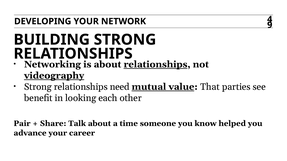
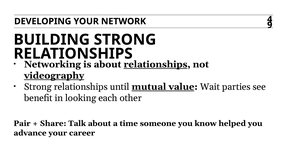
need: need -> until
That: That -> Wait
